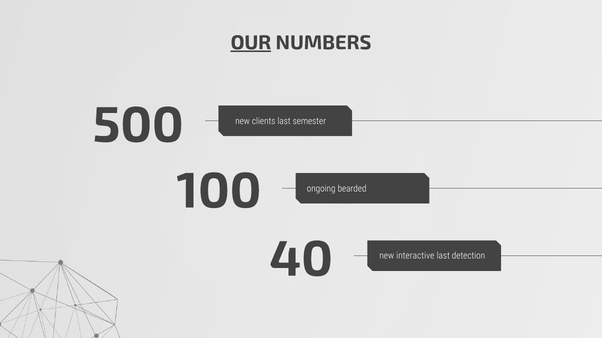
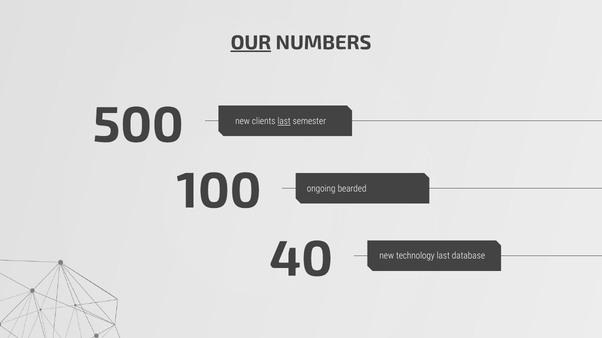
last at (284, 121) underline: none -> present
interactive: interactive -> technology
detection: detection -> database
